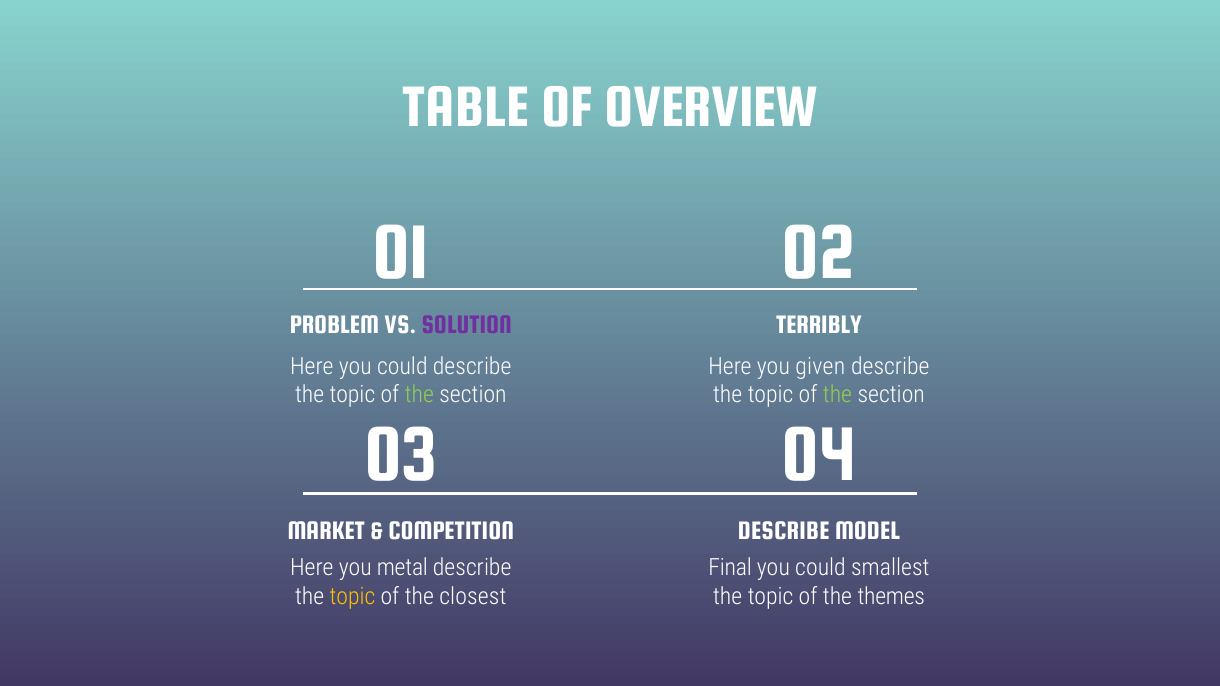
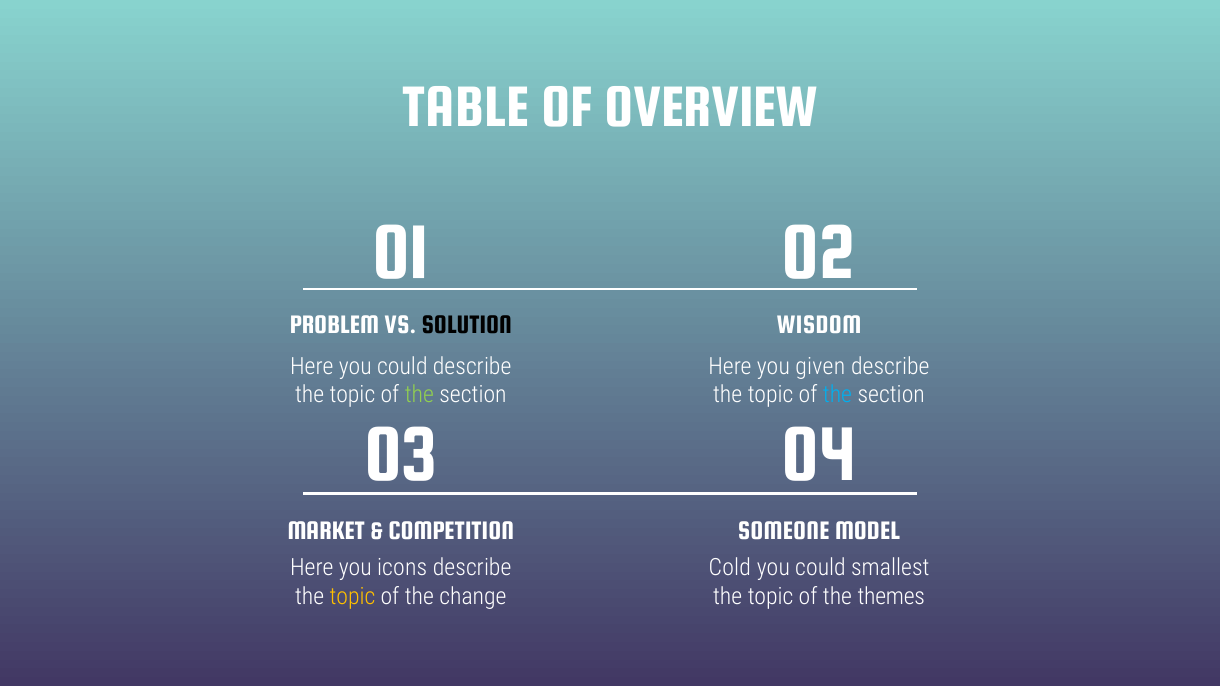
SOLUTION colour: purple -> black
TERRIBLY: TERRIBLY -> WISDOM
the at (838, 395) colour: light green -> light blue
DESCRIBE at (784, 531): DESCRIBE -> SOMEONE
metal: metal -> icons
Final: Final -> Cold
closest: closest -> change
